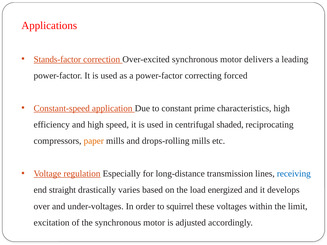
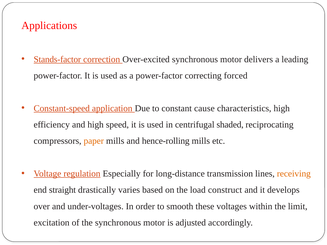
prime: prime -> cause
drops-rolling: drops-rolling -> hence-rolling
receiving colour: blue -> orange
energized: energized -> construct
squirrel: squirrel -> smooth
